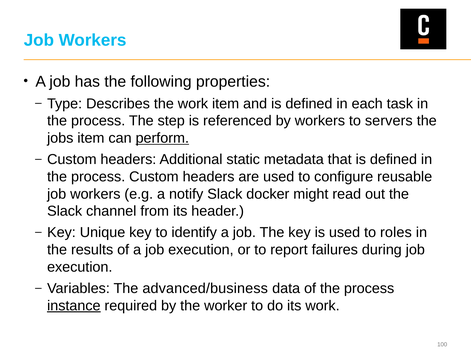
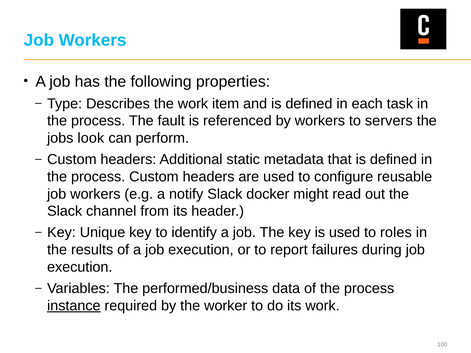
step: step -> fault
jobs item: item -> look
perform underline: present -> none
advanced/business: advanced/business -> performed/business
